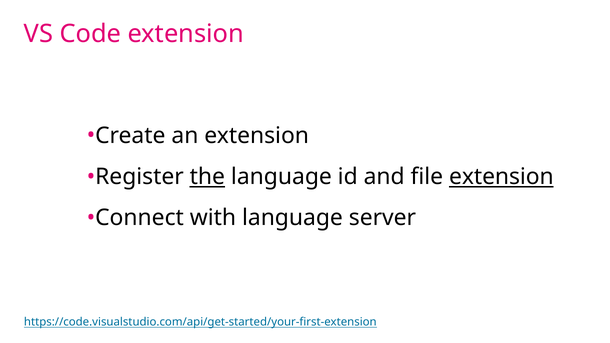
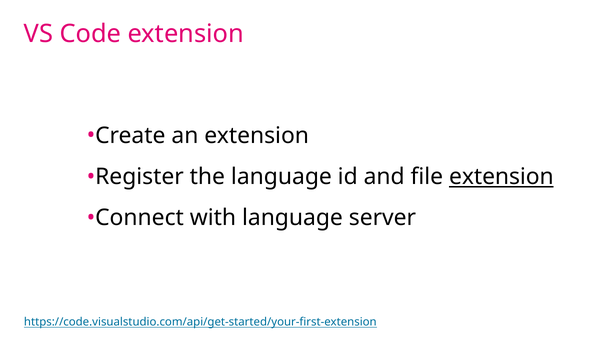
the underline: present -> none
